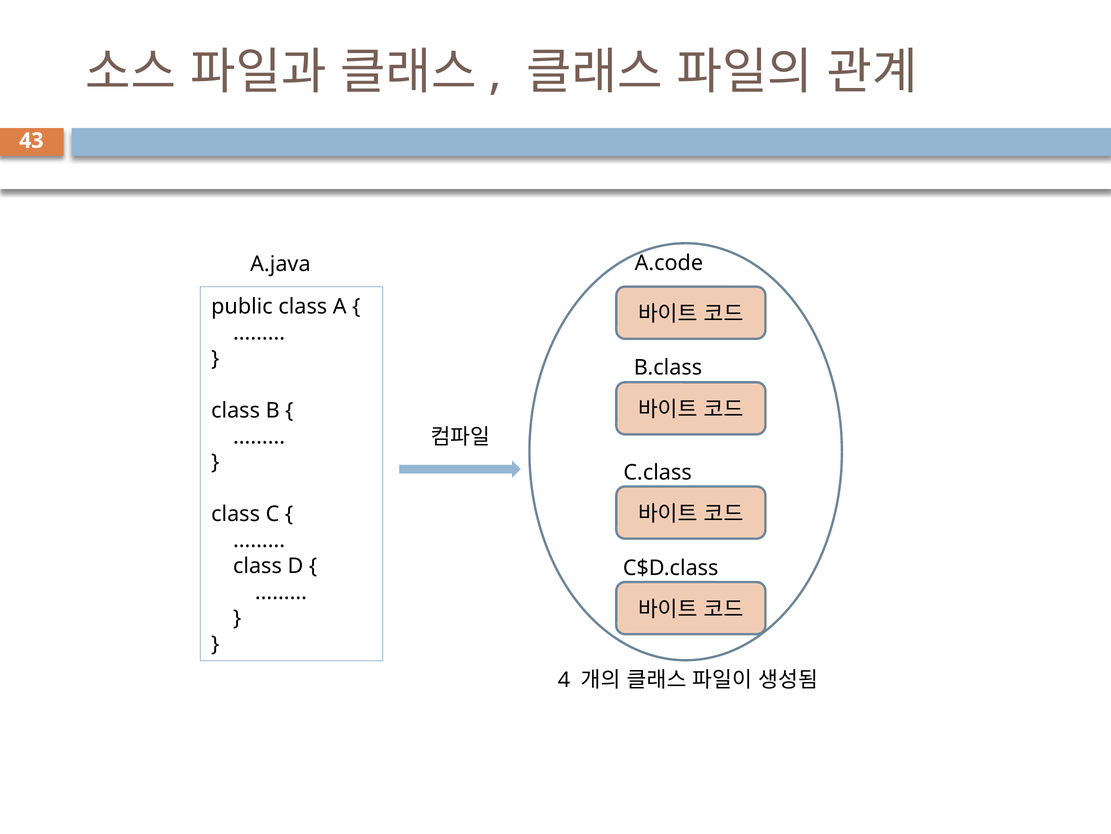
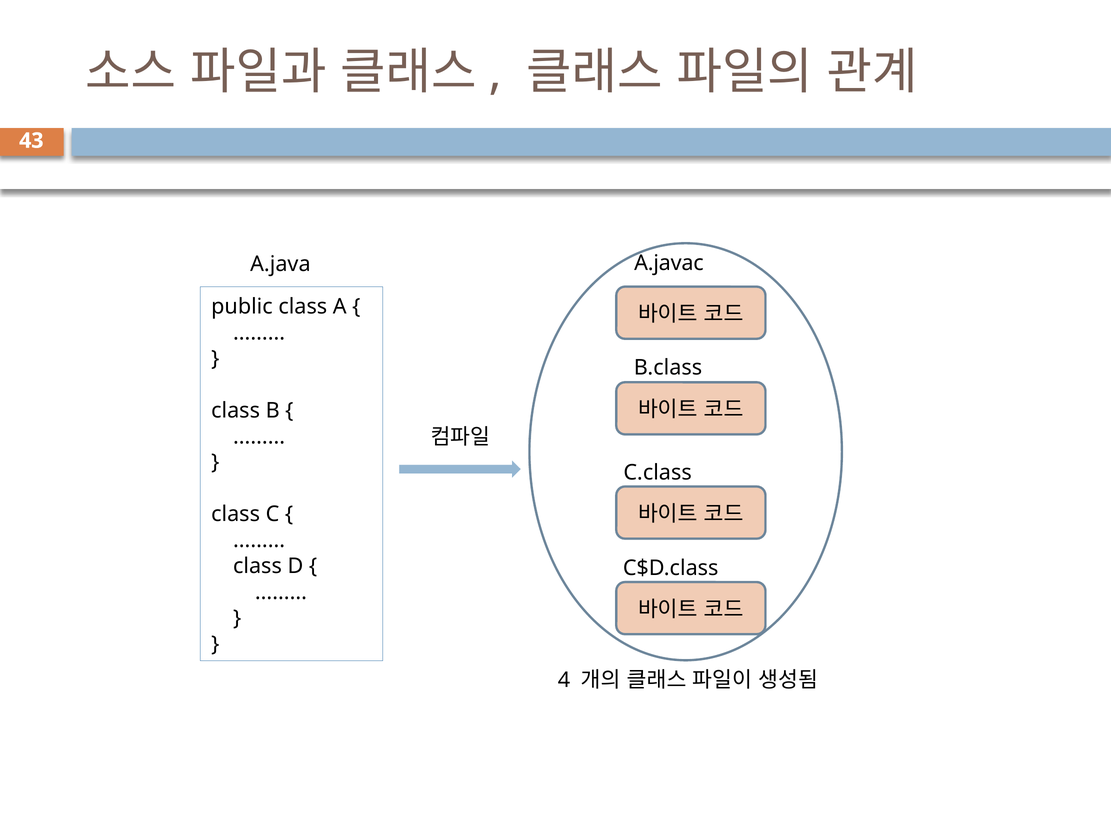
A.code: A.code -> A.javac
